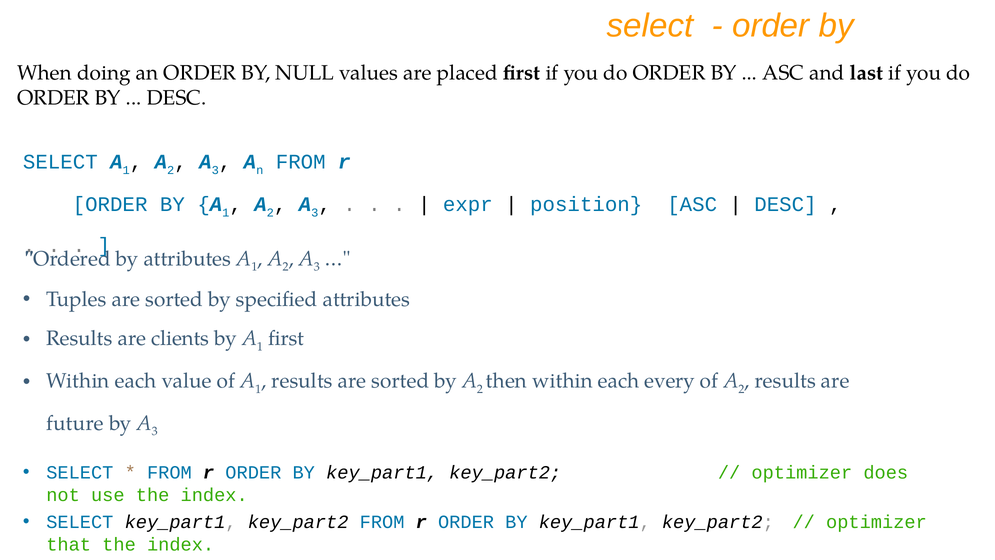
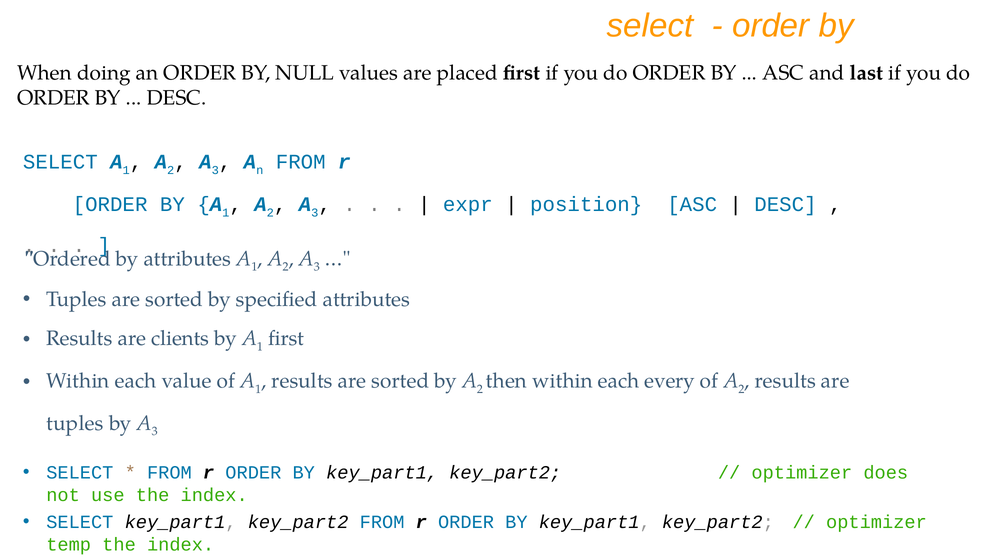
future at (75, 423): future -> tuples
that: that -> temp
